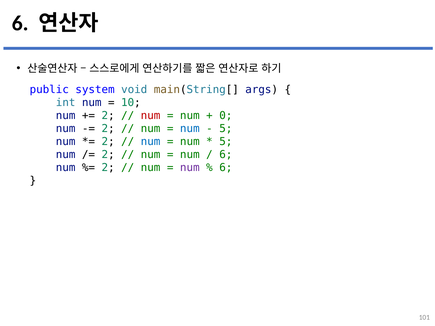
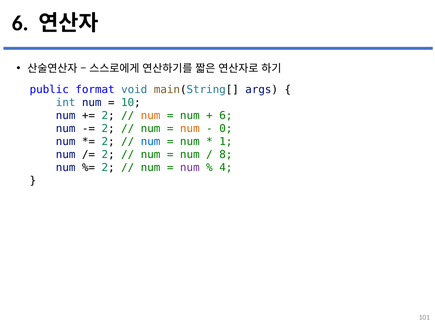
system: system -> format
num at (151, 116) colour: red -> orange
0 at (226, 116): 0 -> 6
num at (190, 129) colour: blue -> orange
5 at (226, 129): 5 -> 0
5 at (226, 142): 5 -> 1
6 at (226, 155): 6 -> 8
6 at (226, 168): 6 -> 4
